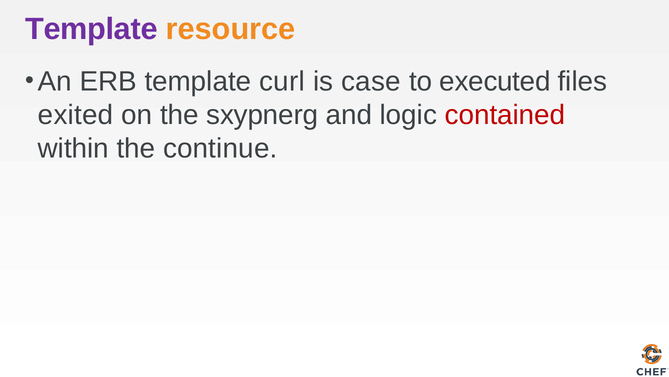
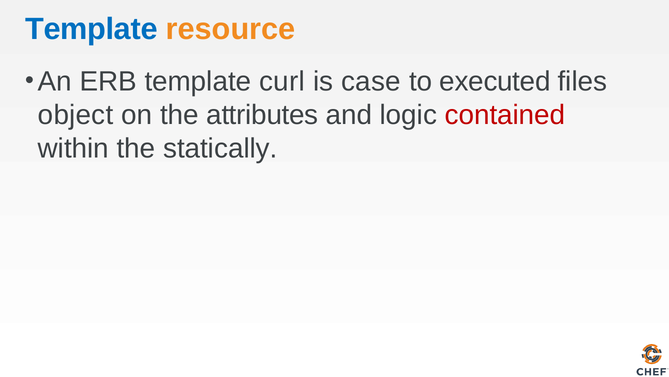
Template at (91, 29) colour: purple -> blue
exited: exited -> object
sxypnerg: sxypnerg -> attributes
continue: continue -> statically
